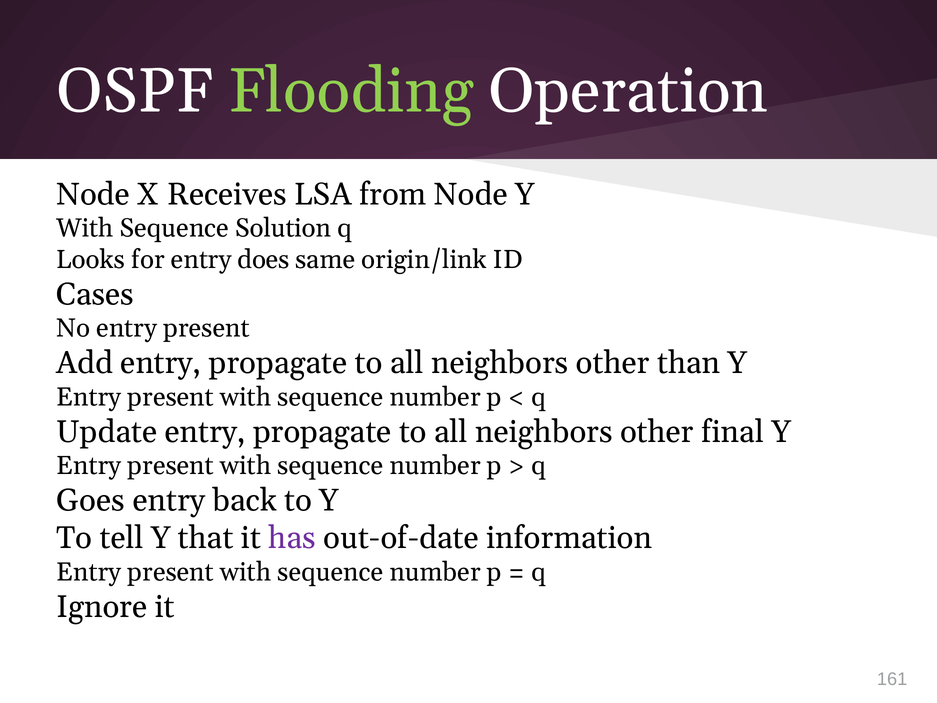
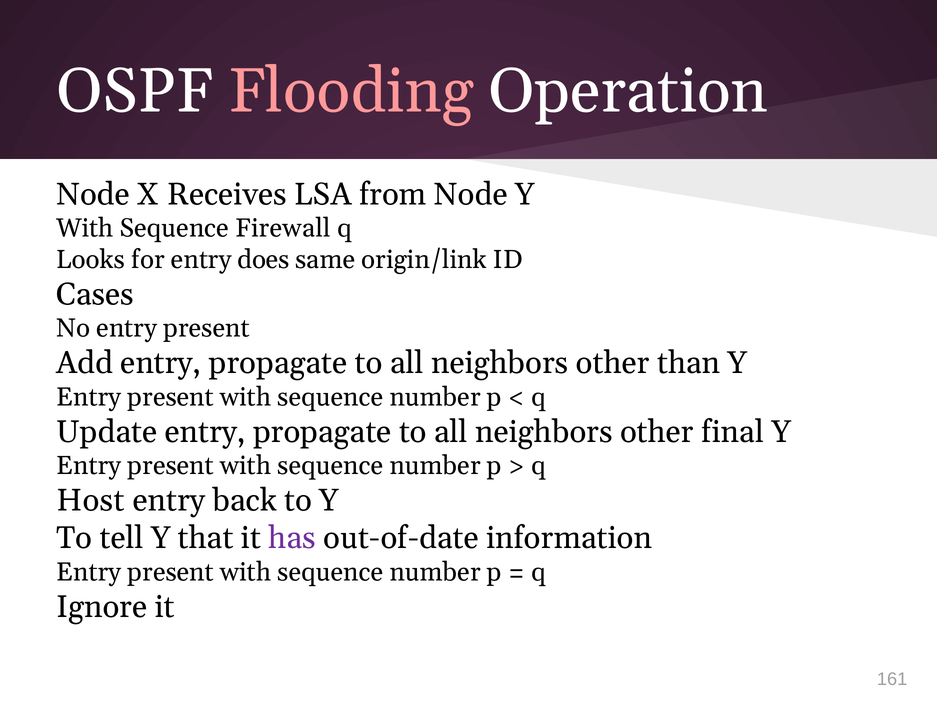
Flooding colour: light green -> pink
Solution: Solution -> Firewall
Goes: Goes -> Host
